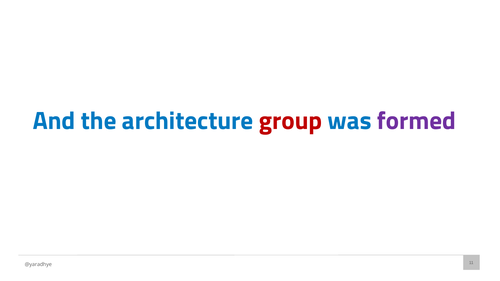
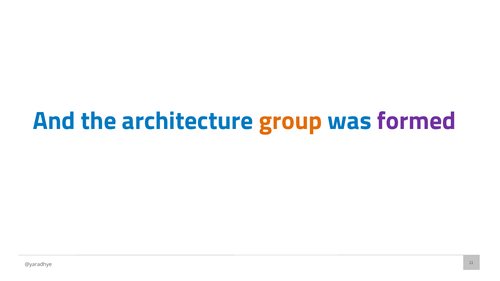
group colour: red -> orange
